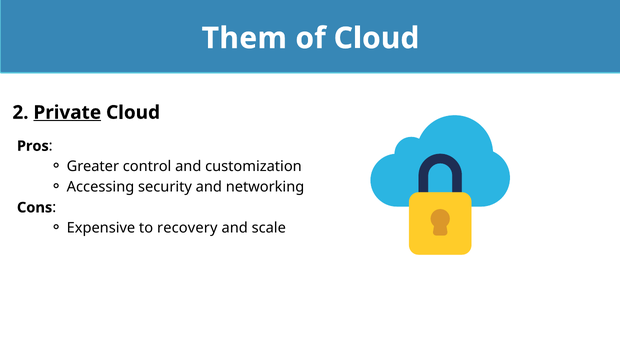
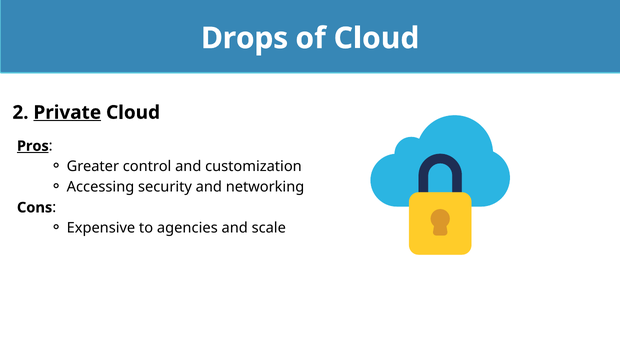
Them: Them -> Drops
Pros underline: none -> present
recovery: recovery -> agencies
